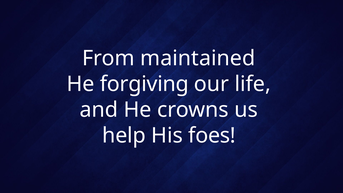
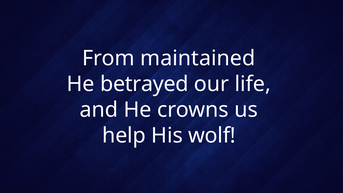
forgiving: forgiving -> betrayed
foes: foes -> wolf
